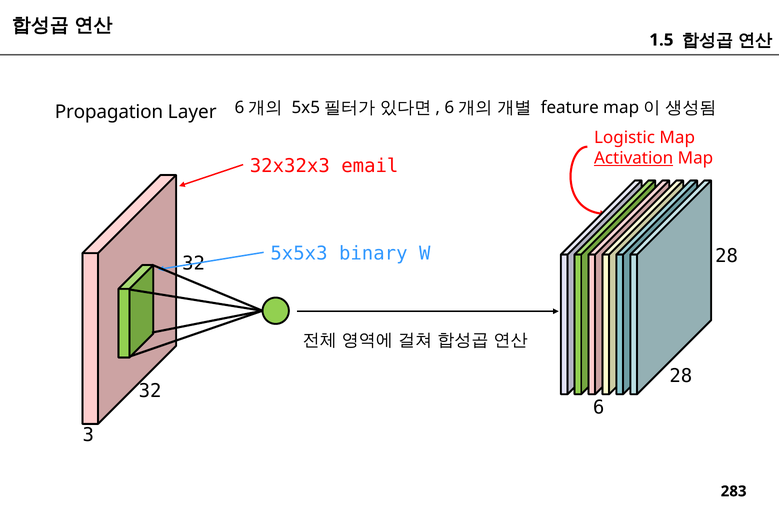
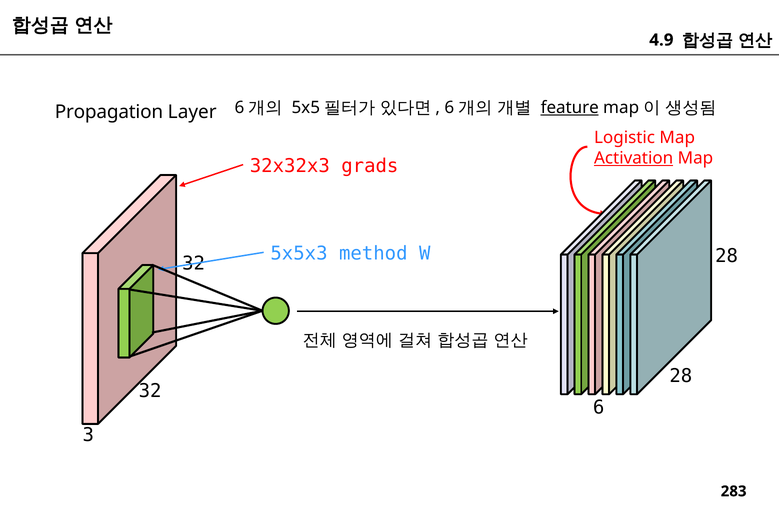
1.5: 1.5 -> 4.9
feature underline: none -> present
email: email -> grads
binary: binary -> method
